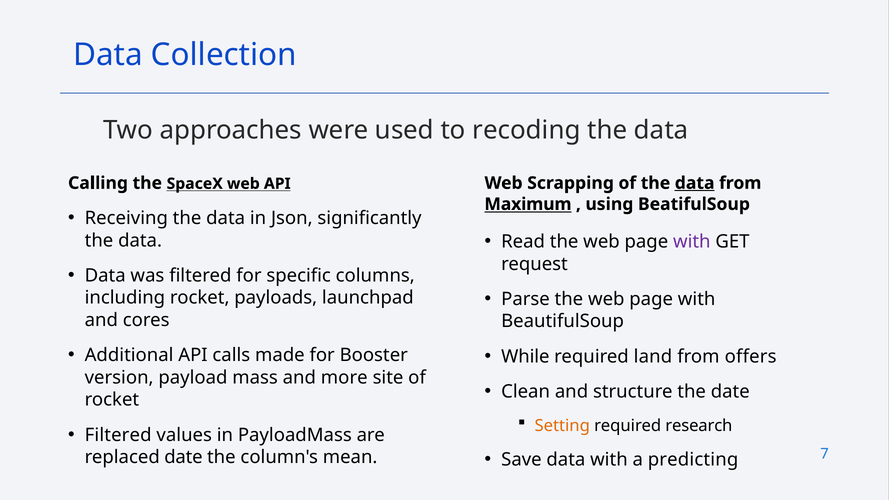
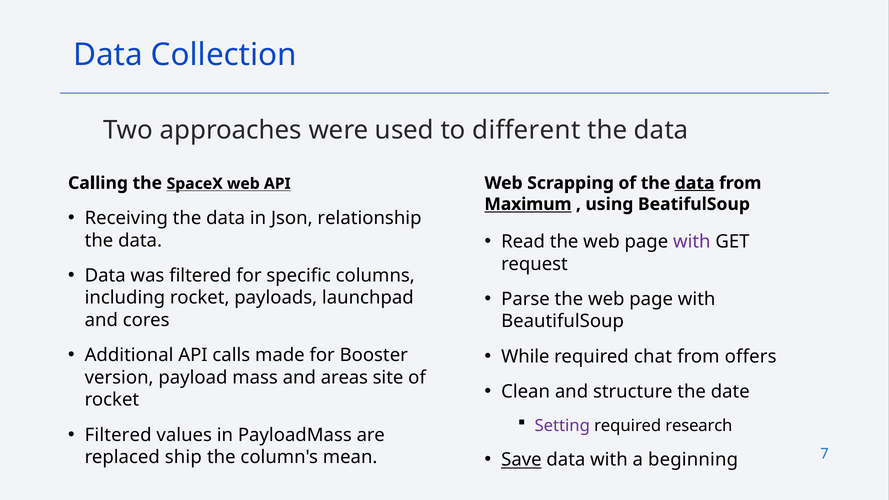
recoding: recoding -> different
significantly: significantly -> relationship
land: land -> chat
more: more -> areas
Setting colour: orange -> purple
Save underline: none -> present
predicting: predicting -> beginning
replaced date: date -> ship
